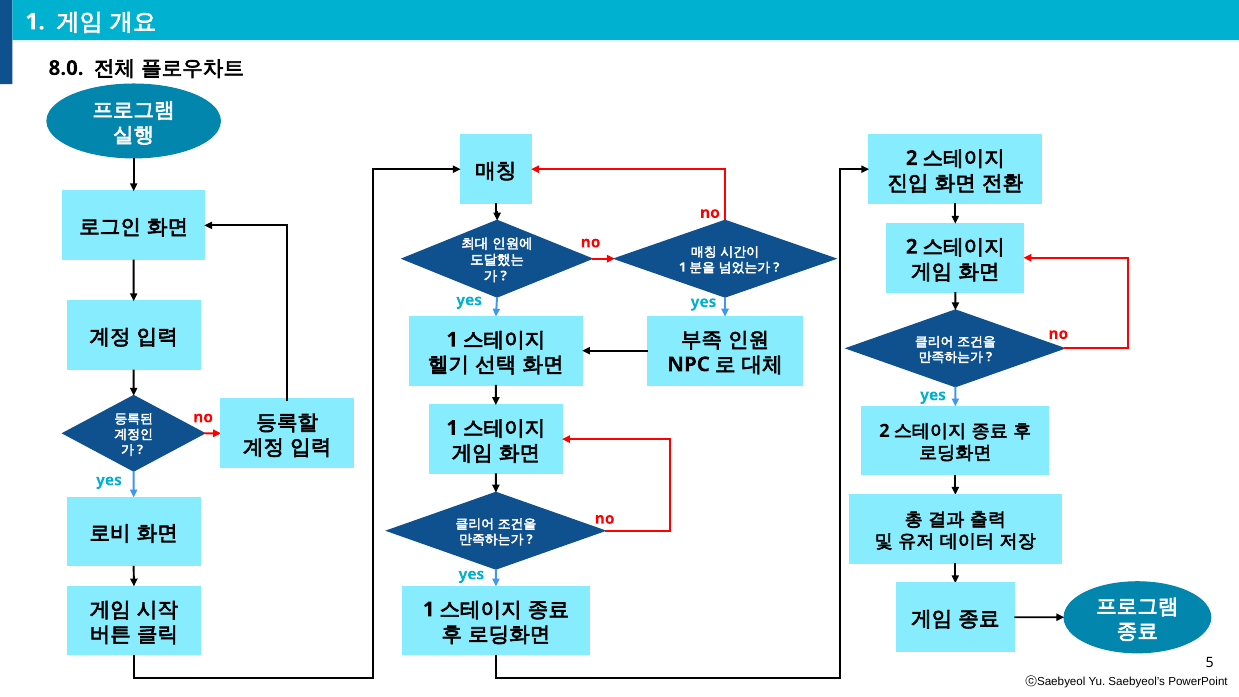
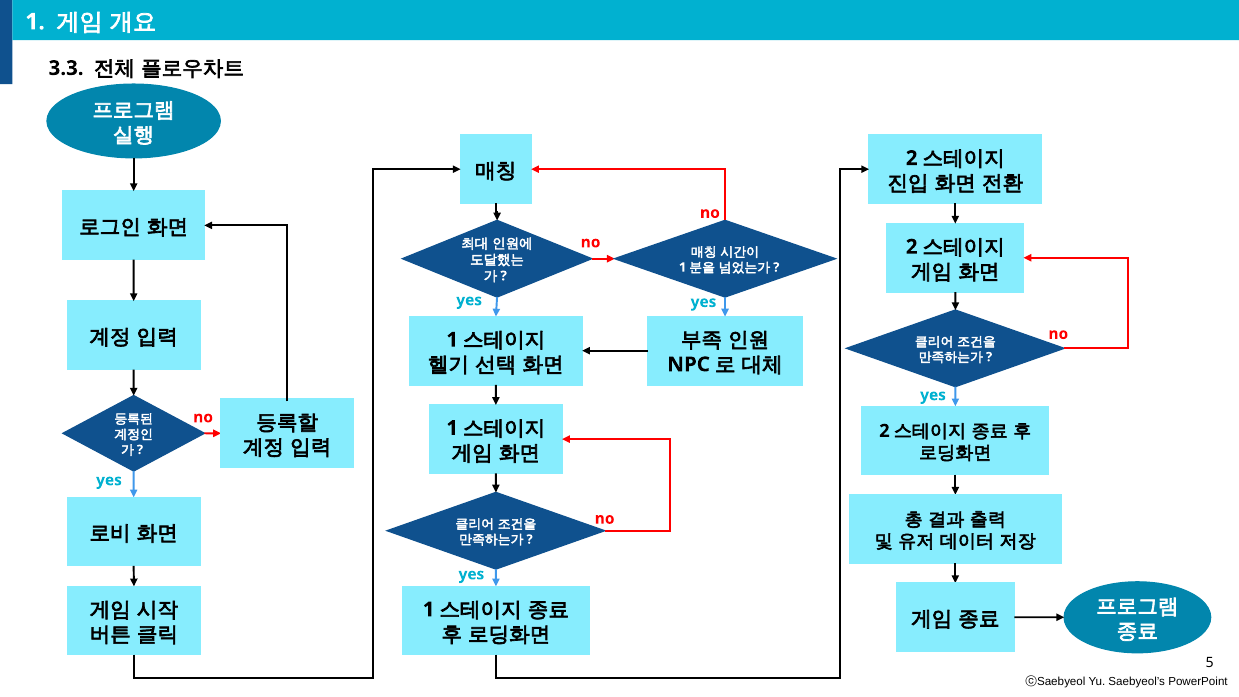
8.0: 8.0 -> 3.3
